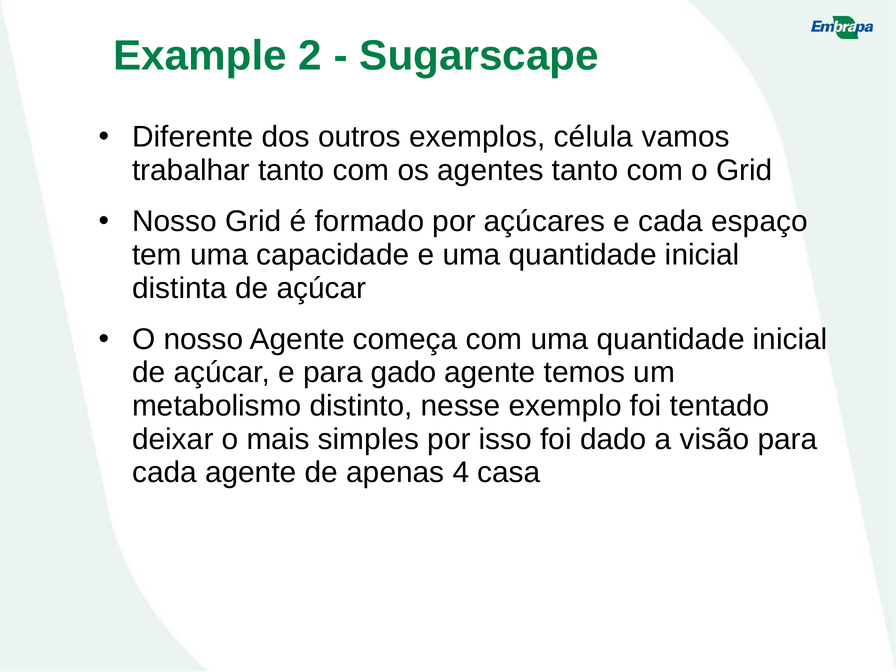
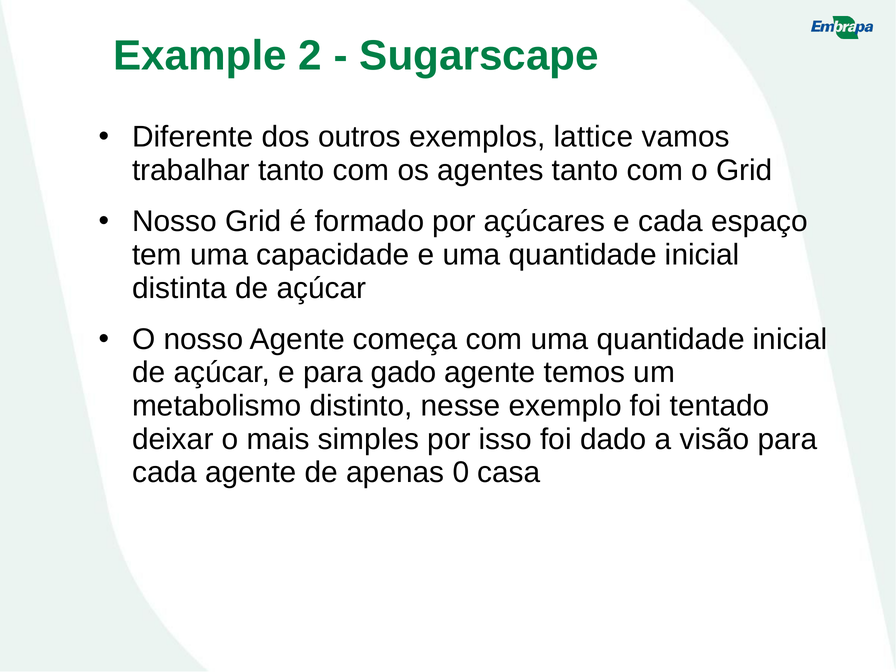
célula: célula -> lattice
4: 4 -> 0
